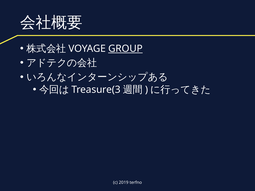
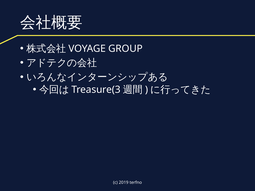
GROUP underline: present -> none
